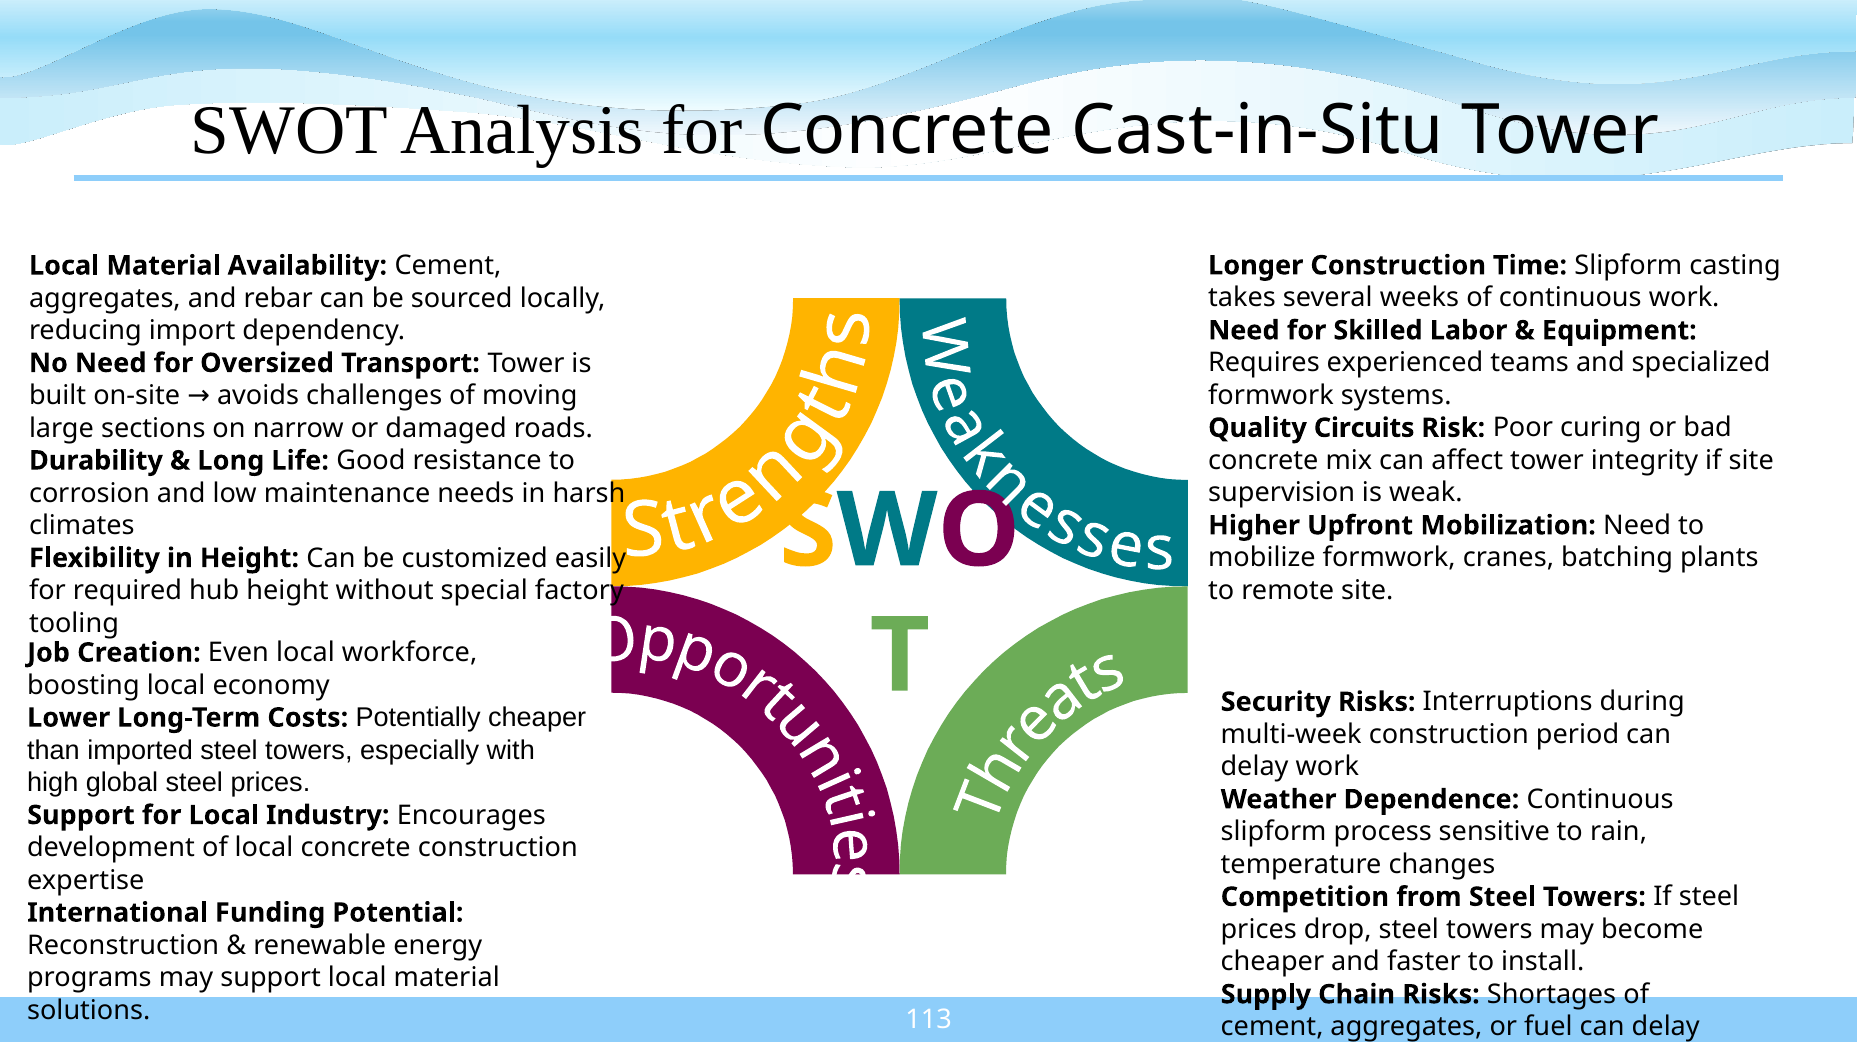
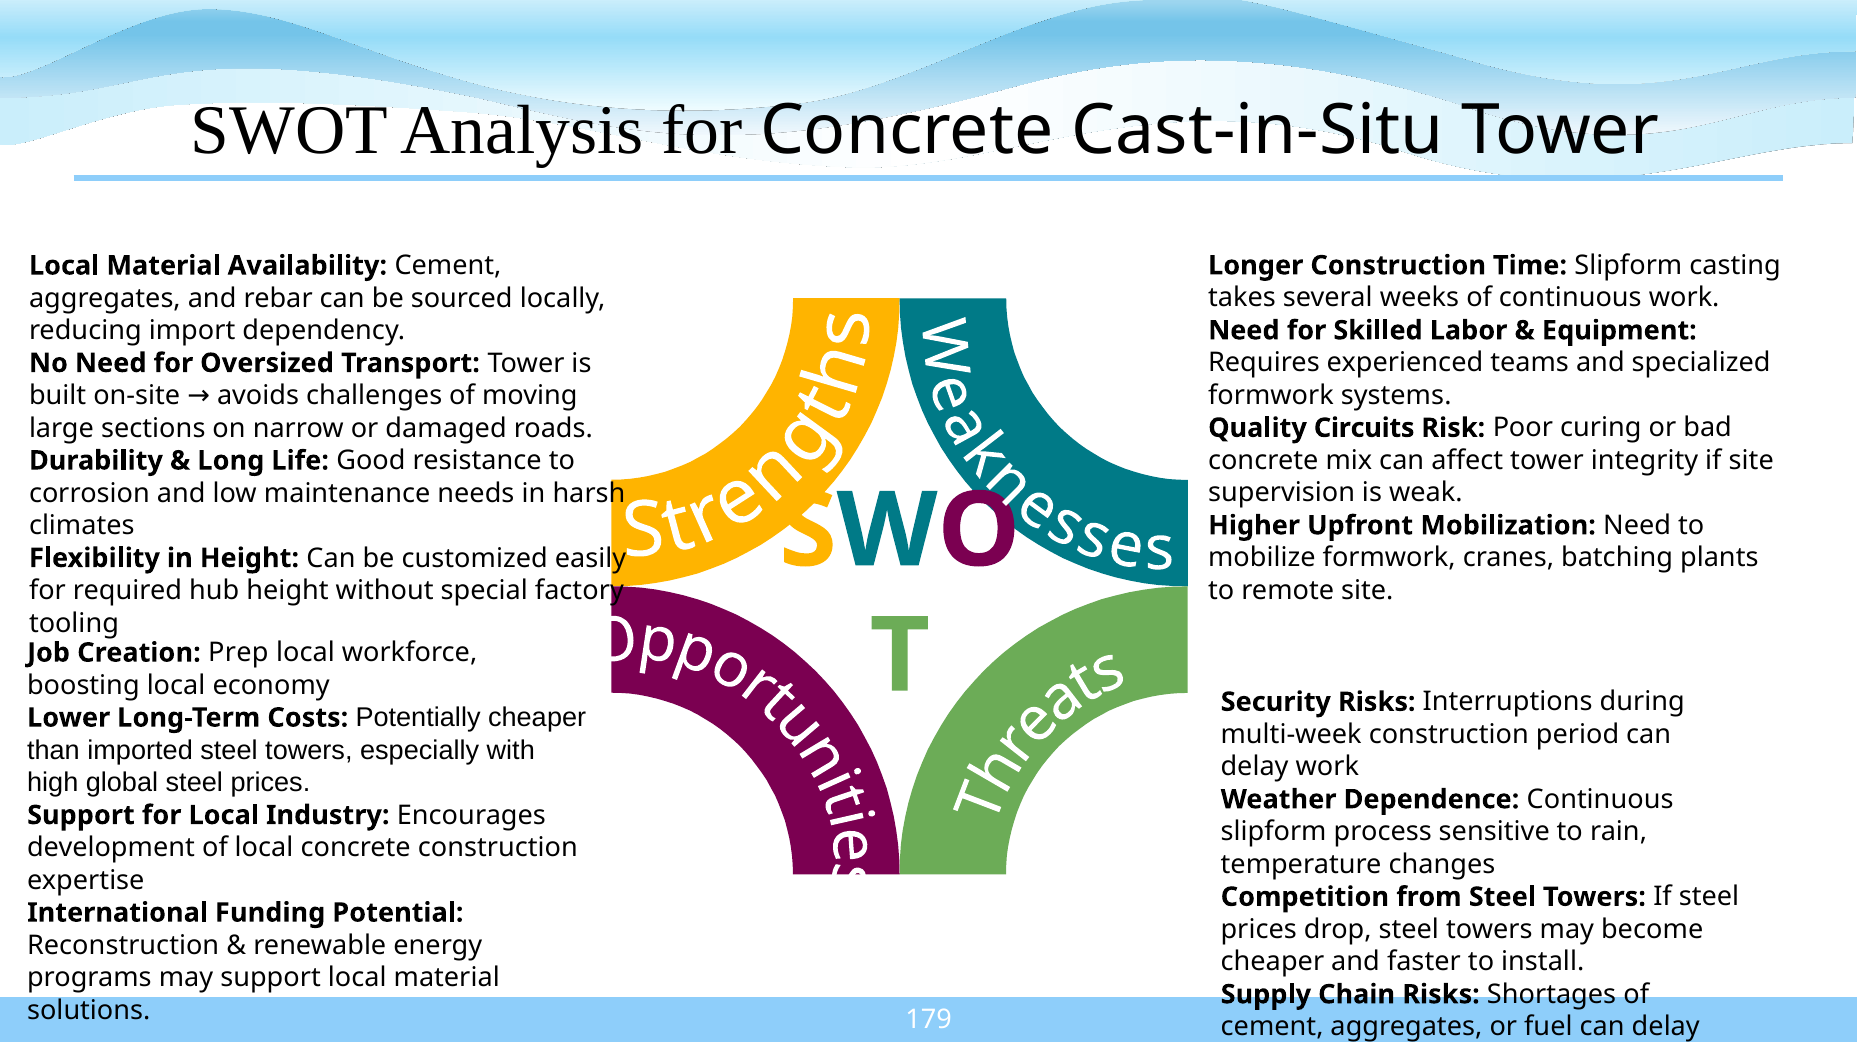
Even: Even -> Prep
113: 113 -> 179
